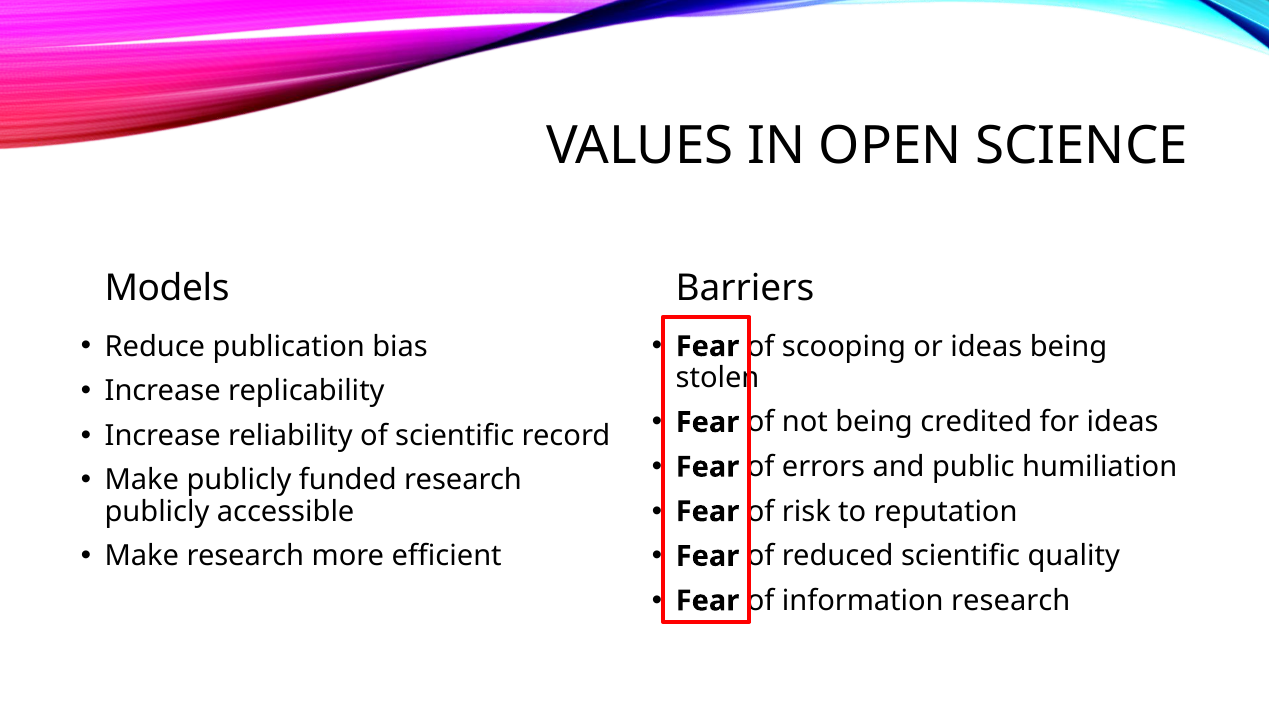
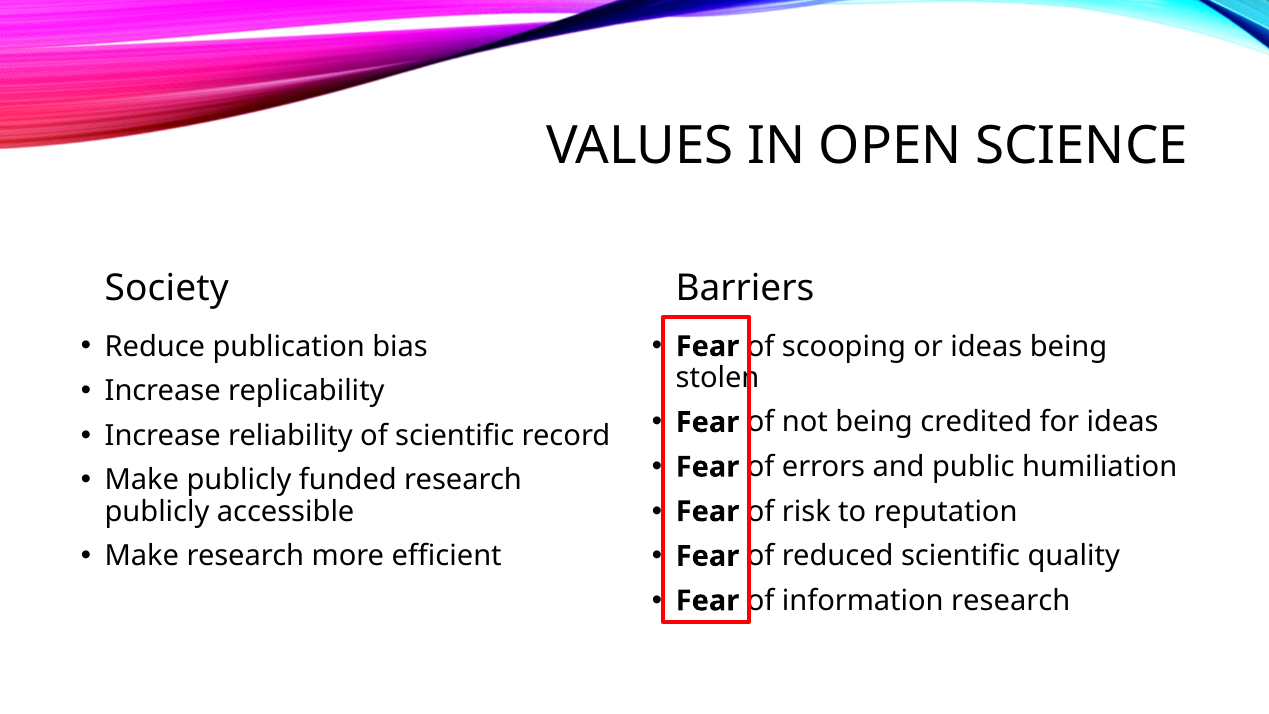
Models: Models -> Society
